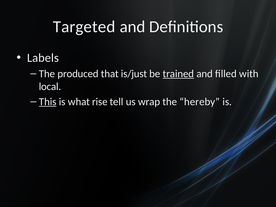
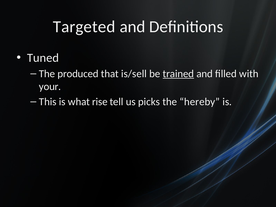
Labels: Labels -> Tuned
is/just: is/just -> is/sell
local: local -> your
This underline: present -> none
wrap: wrap -> picks
